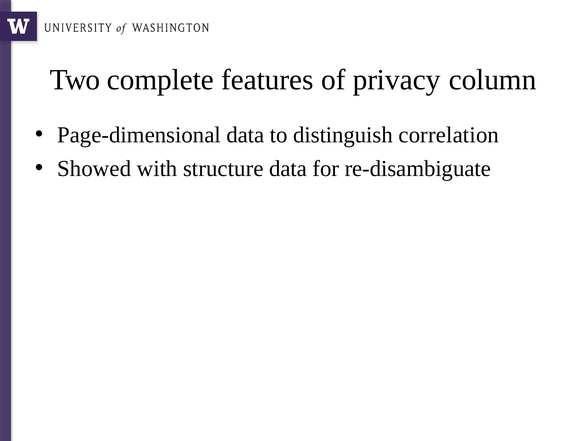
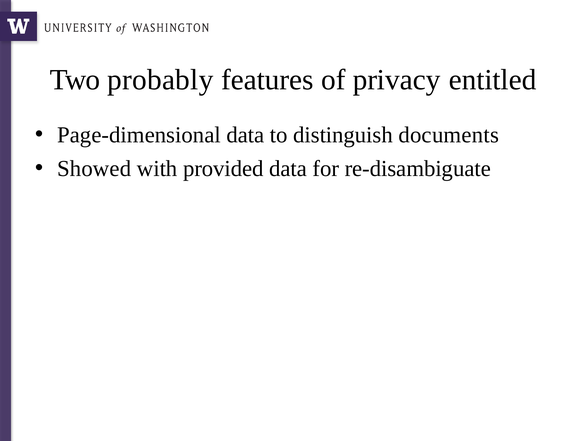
complete: complete -> probably
column: column -> entitled
correlation: correlation -> documents
structure: structure -> provided
